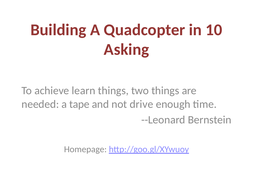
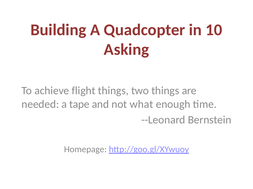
learn: learn -> flight
drive: drive -> what
